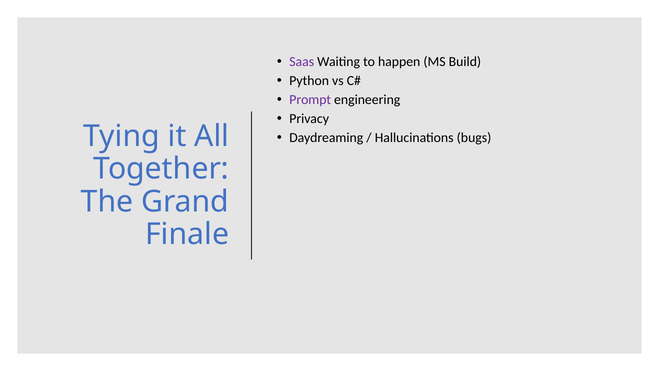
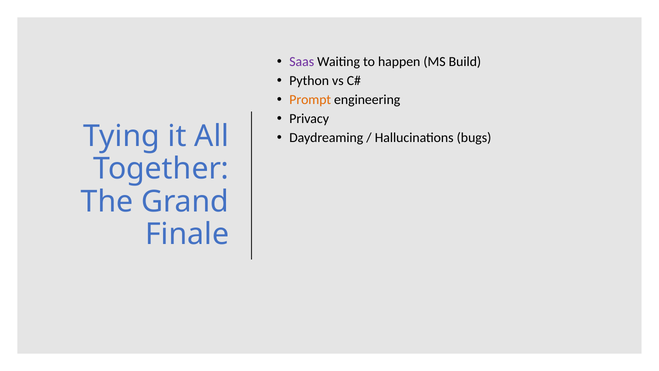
Prompt colour: purple -> orange
